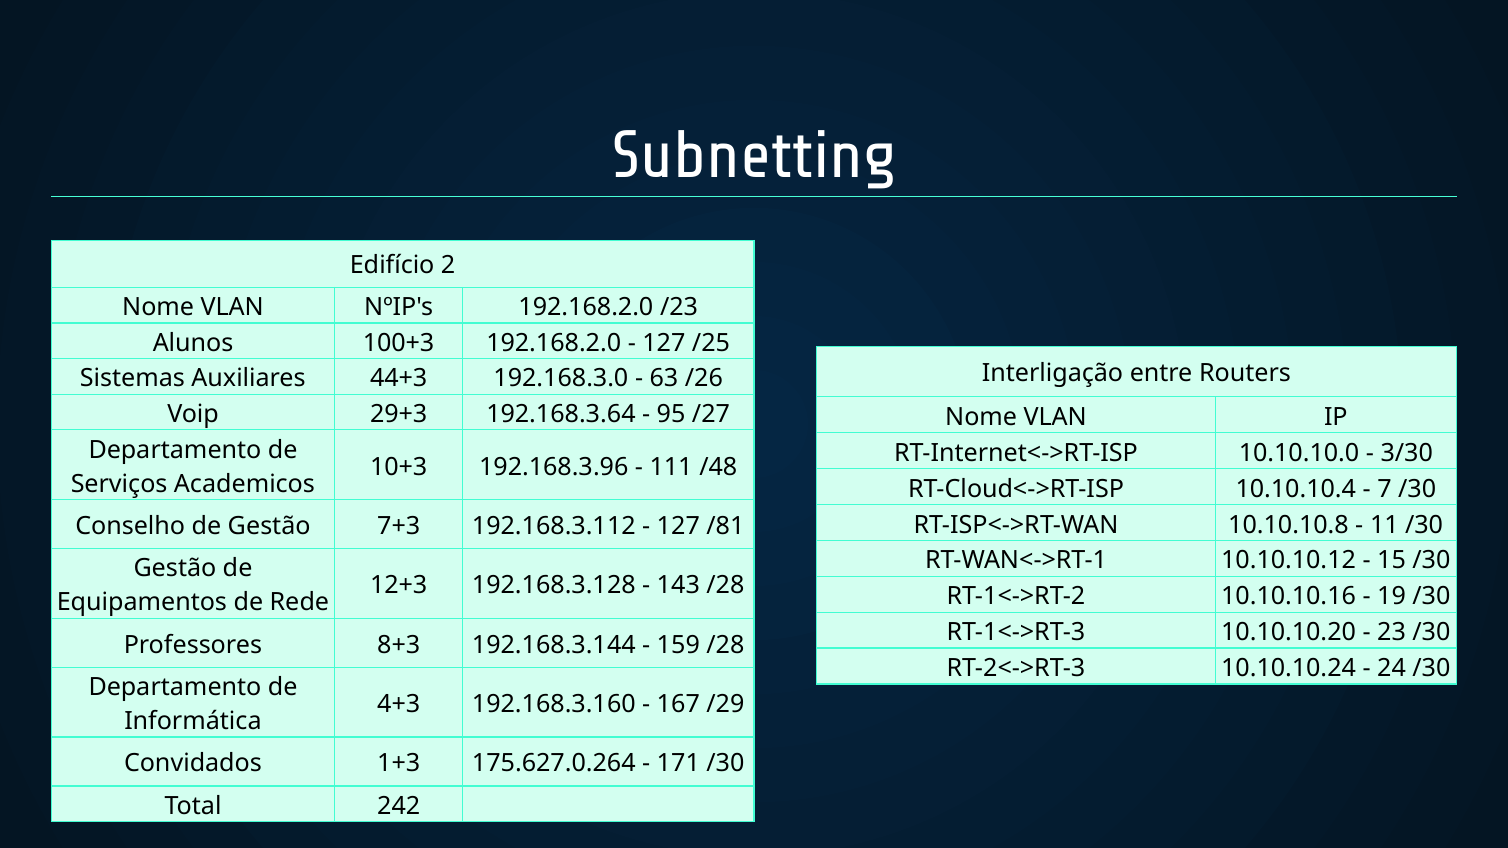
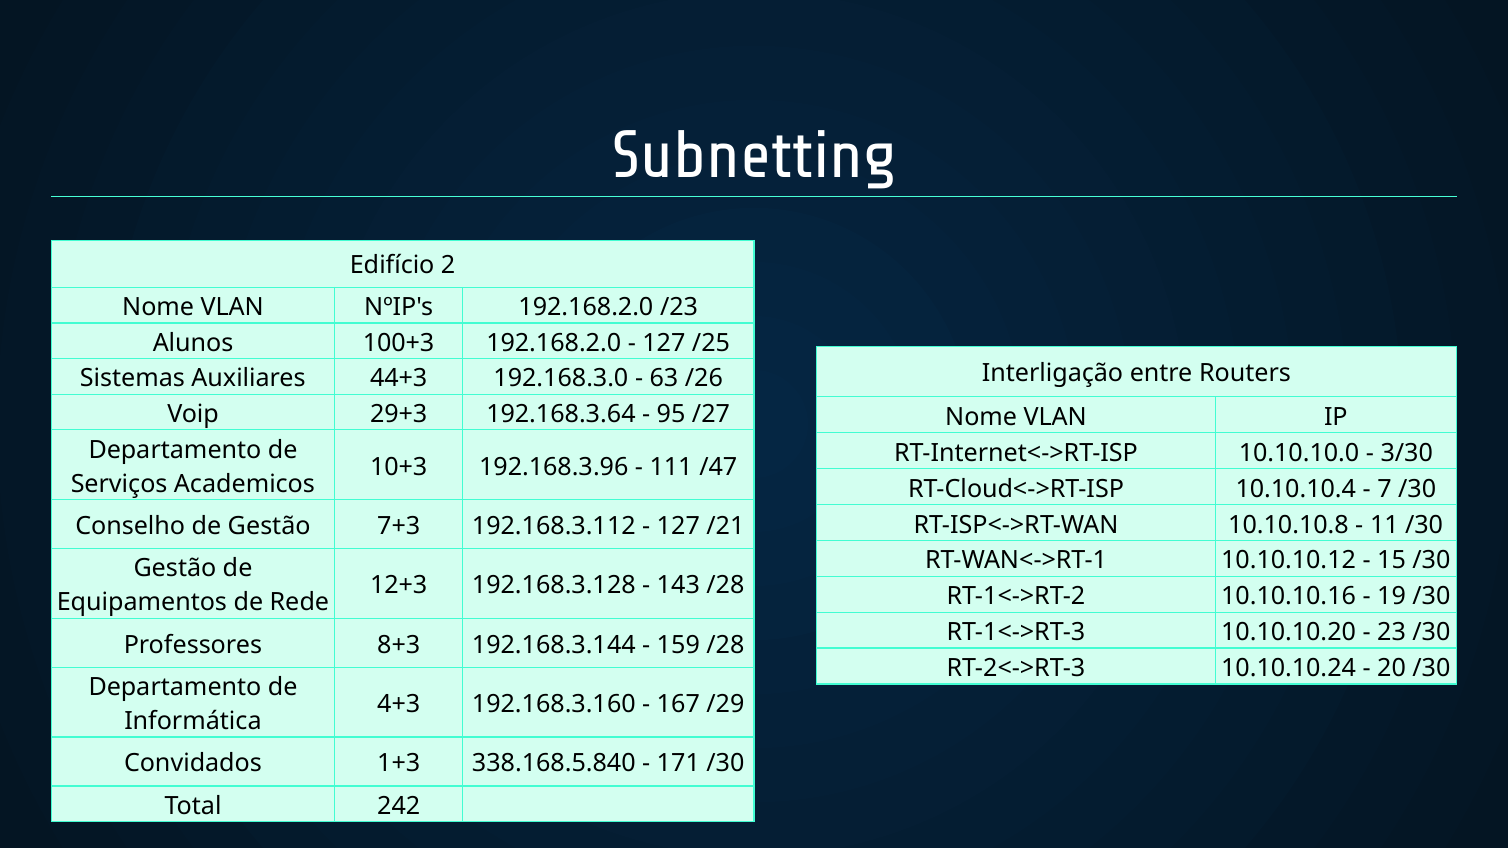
/48: /48 -> /47
/81: /81 -> /21
24: 24 -> 20
175.627.0.264: 175.627.0.264 -> 338.168.5.840
